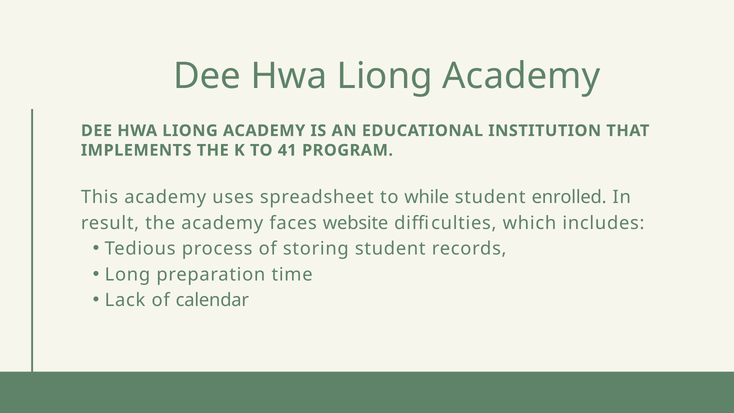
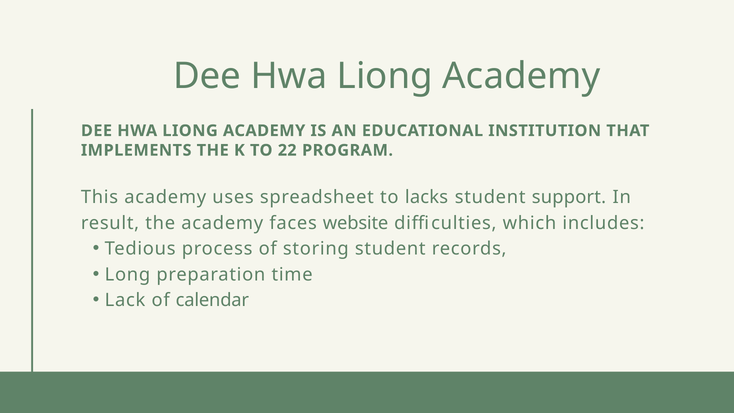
41: 41 -> 22
while: while -> lacks
enrolled: enrolled -> support
